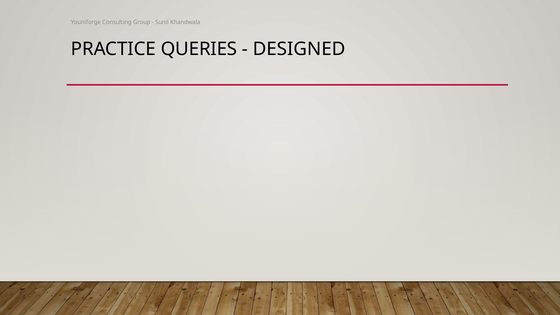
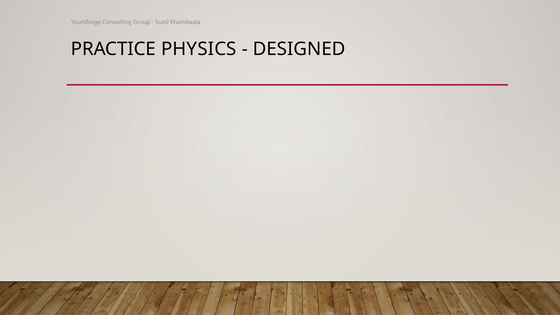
QUERIES: QUERIES -> PHYSICS
